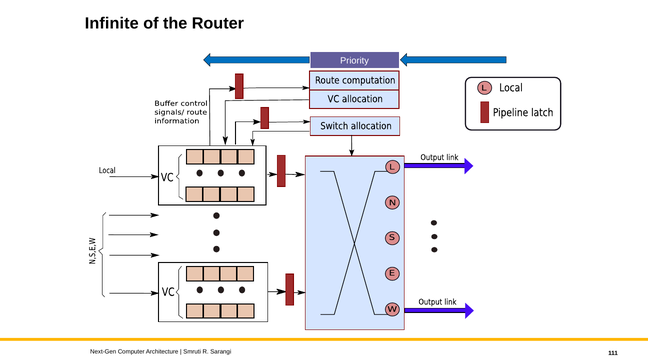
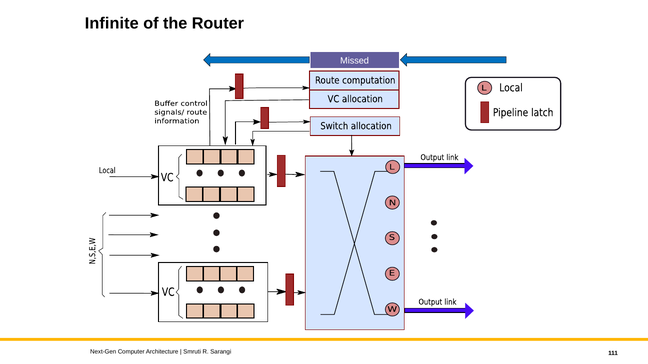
Priority: Priority -> Missed
